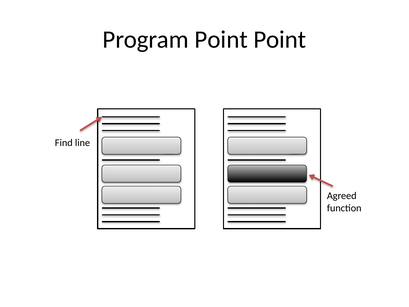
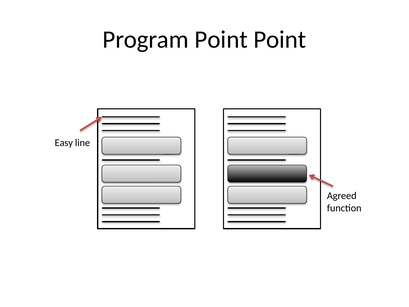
Find: Find -> Easy
